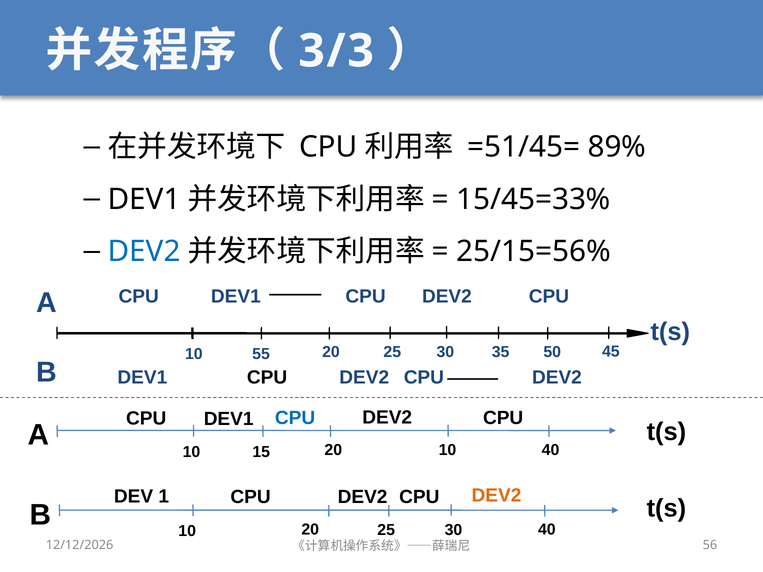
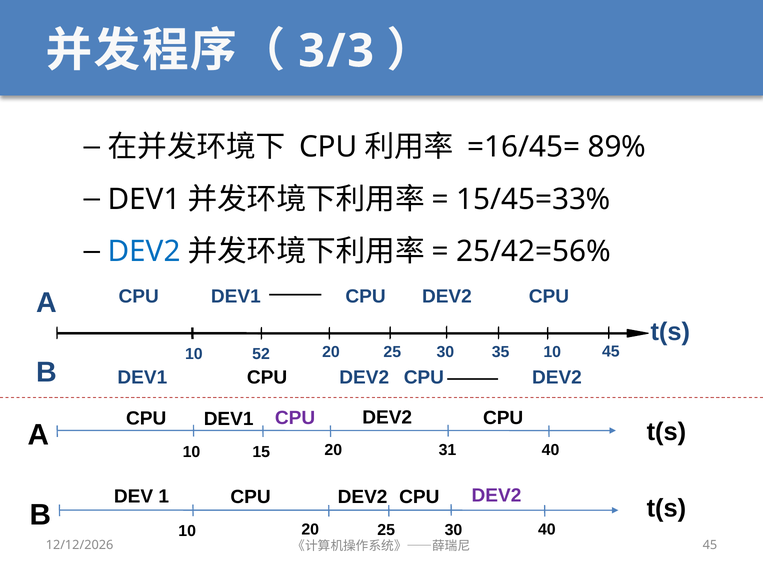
=51/45=: =51/45= -> =16/45=
25/15=56%: 25/15=56% -> 25/42=56%
55: 55 -> 52
30 50: 50 -> 10
CPU at (295, 418) colour: blue -> purple
20 10: 10 -> 31
DEV2 at (496, 496) colour: orange -> purple
56 at (710, 545): 56 -> 45
